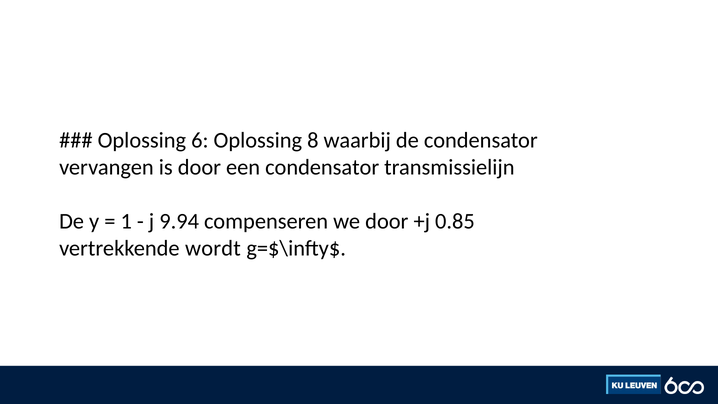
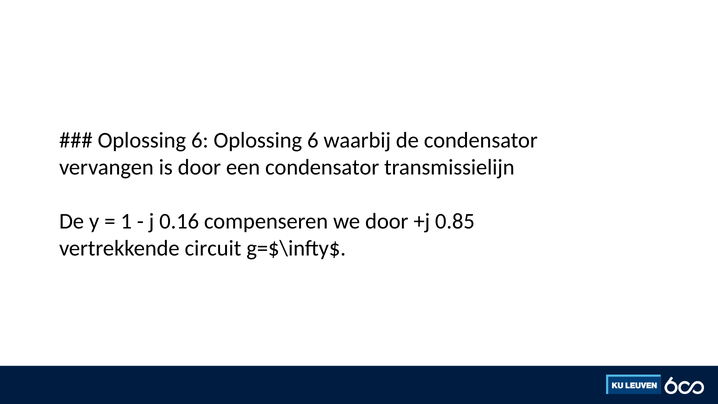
6 Oplossing 8: 8 -> 6
9.94: 9.94 -> 0.16
wordt: wordt -> circuit
